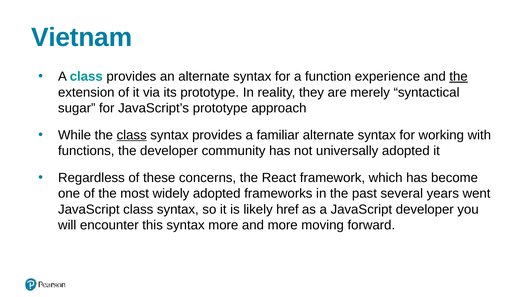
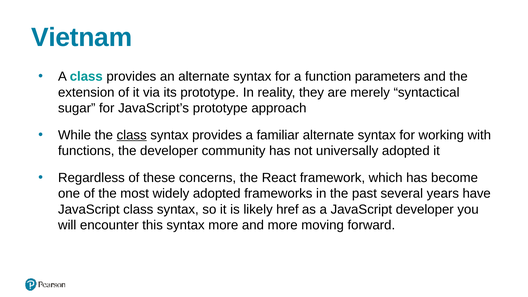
experience: experience -> parameters
the at (459, 77) underline: present -> none
went: went -> have
